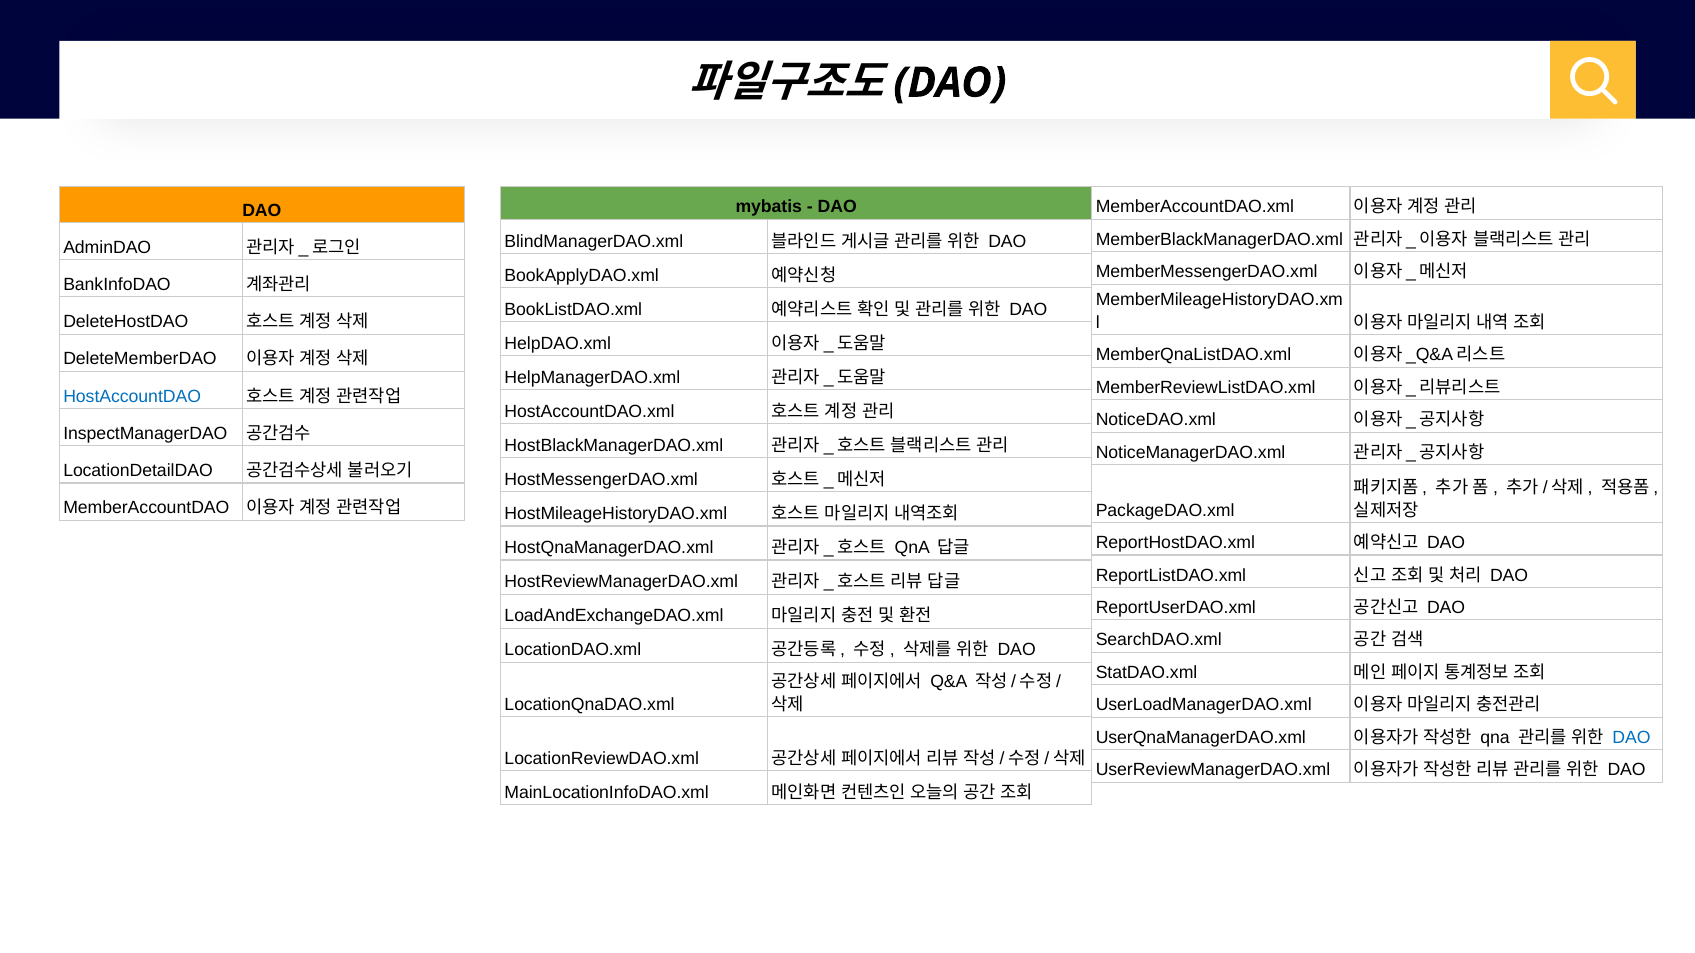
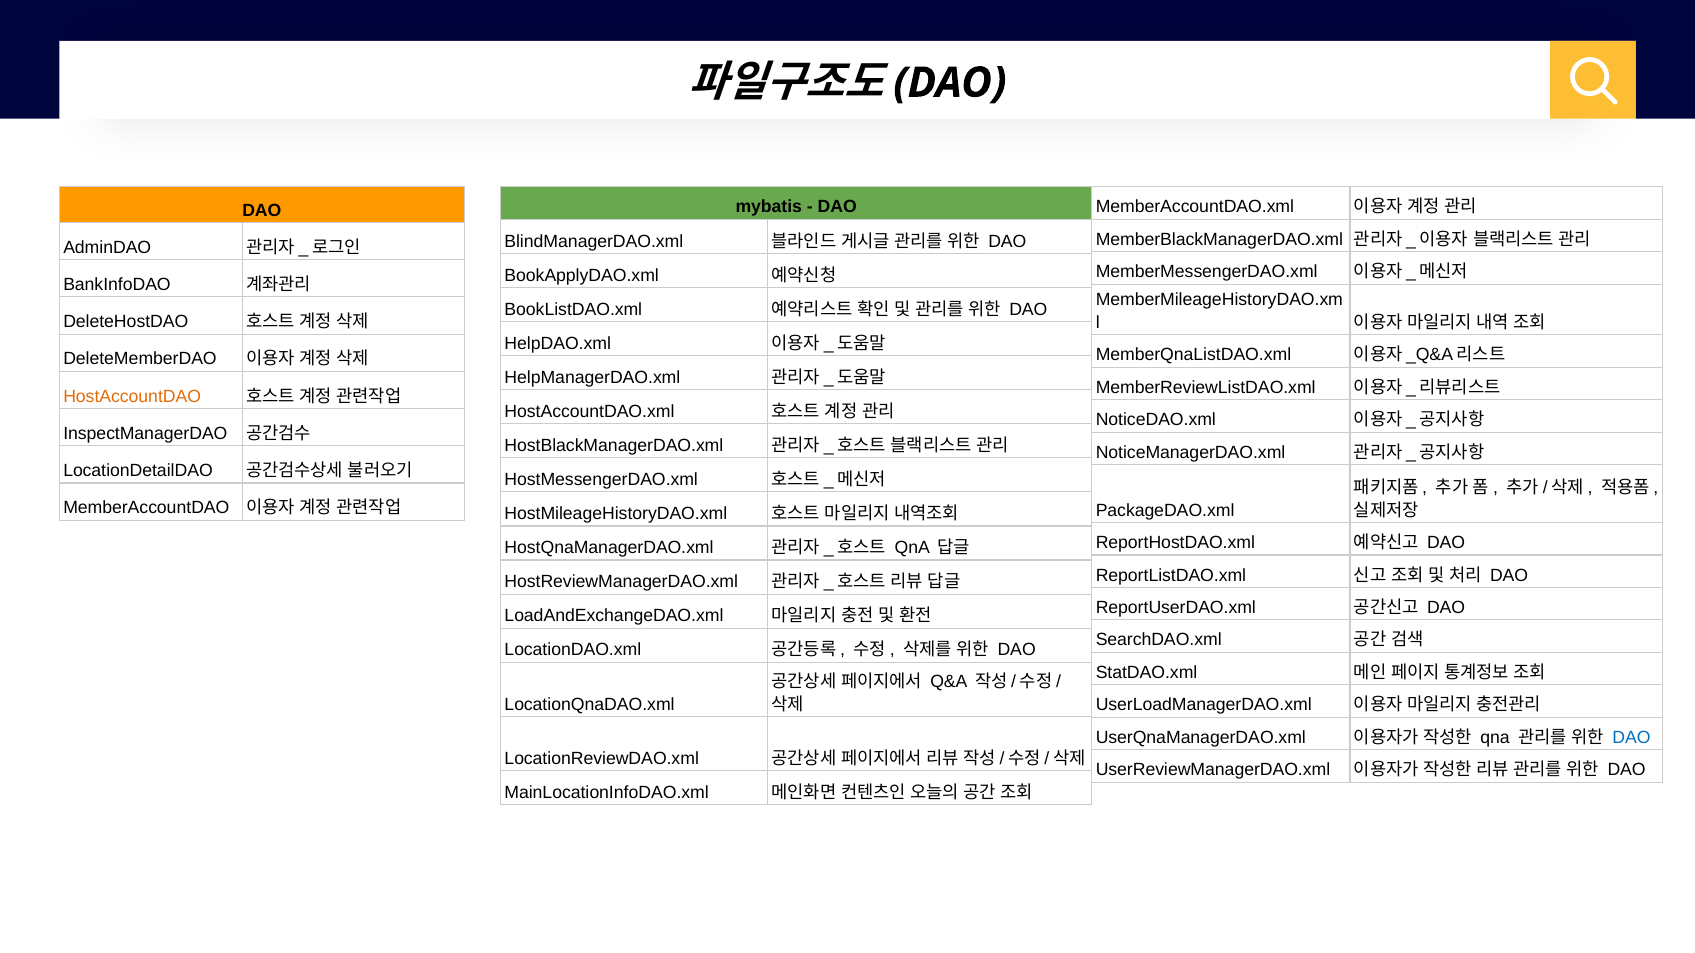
HostAccountDAO colour: blue -> orange
